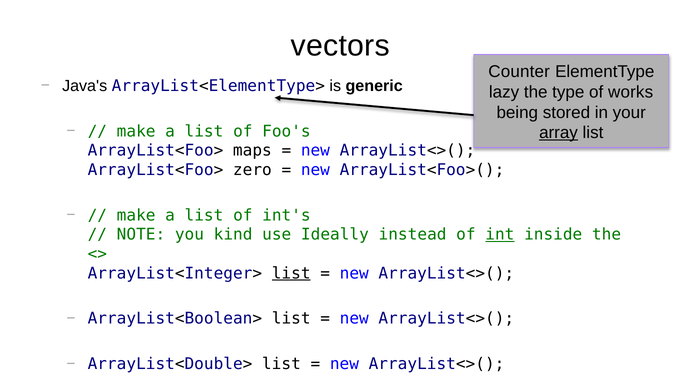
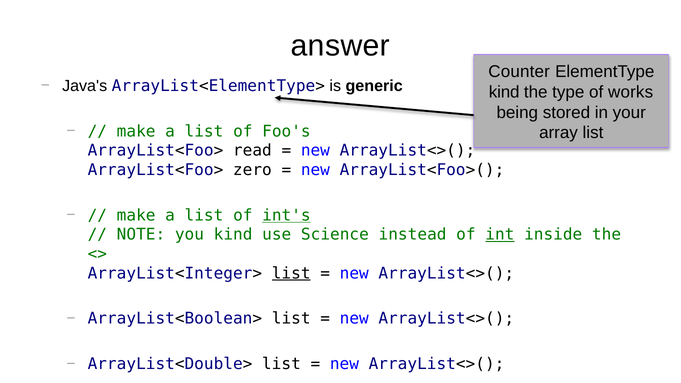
vectors: vectors -> answer
lazy at (504, 92): lazy -> kind
array underline: present -> none
maps: maps -> read
int's underline: none -> present
Ideally: Ideally -> Science
